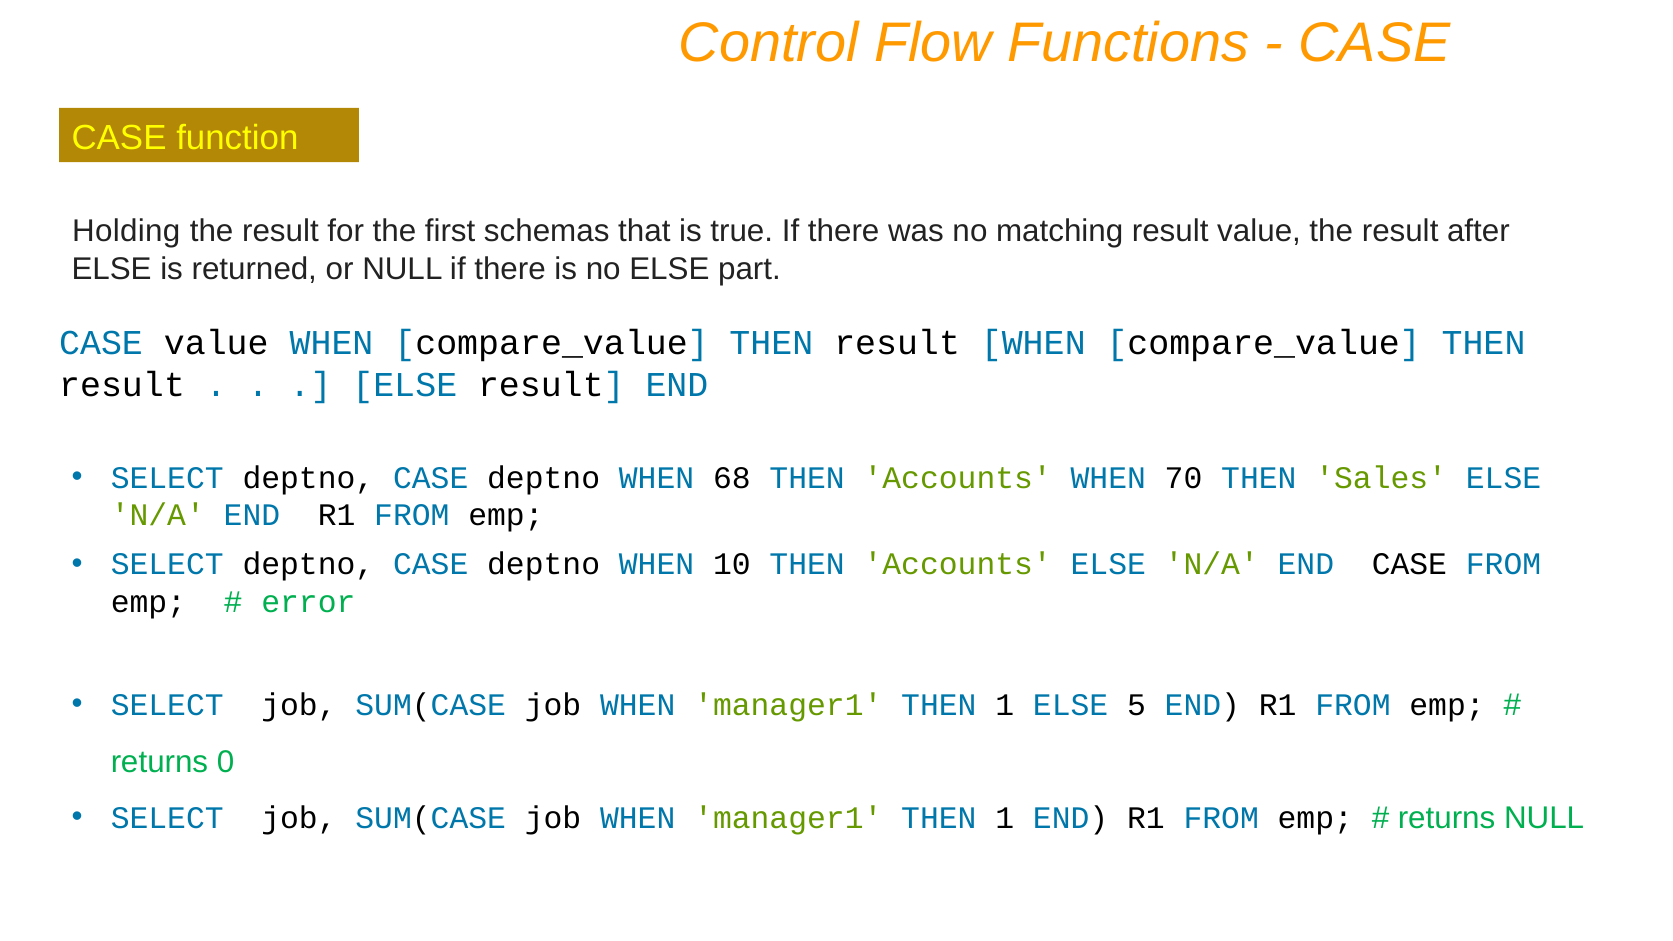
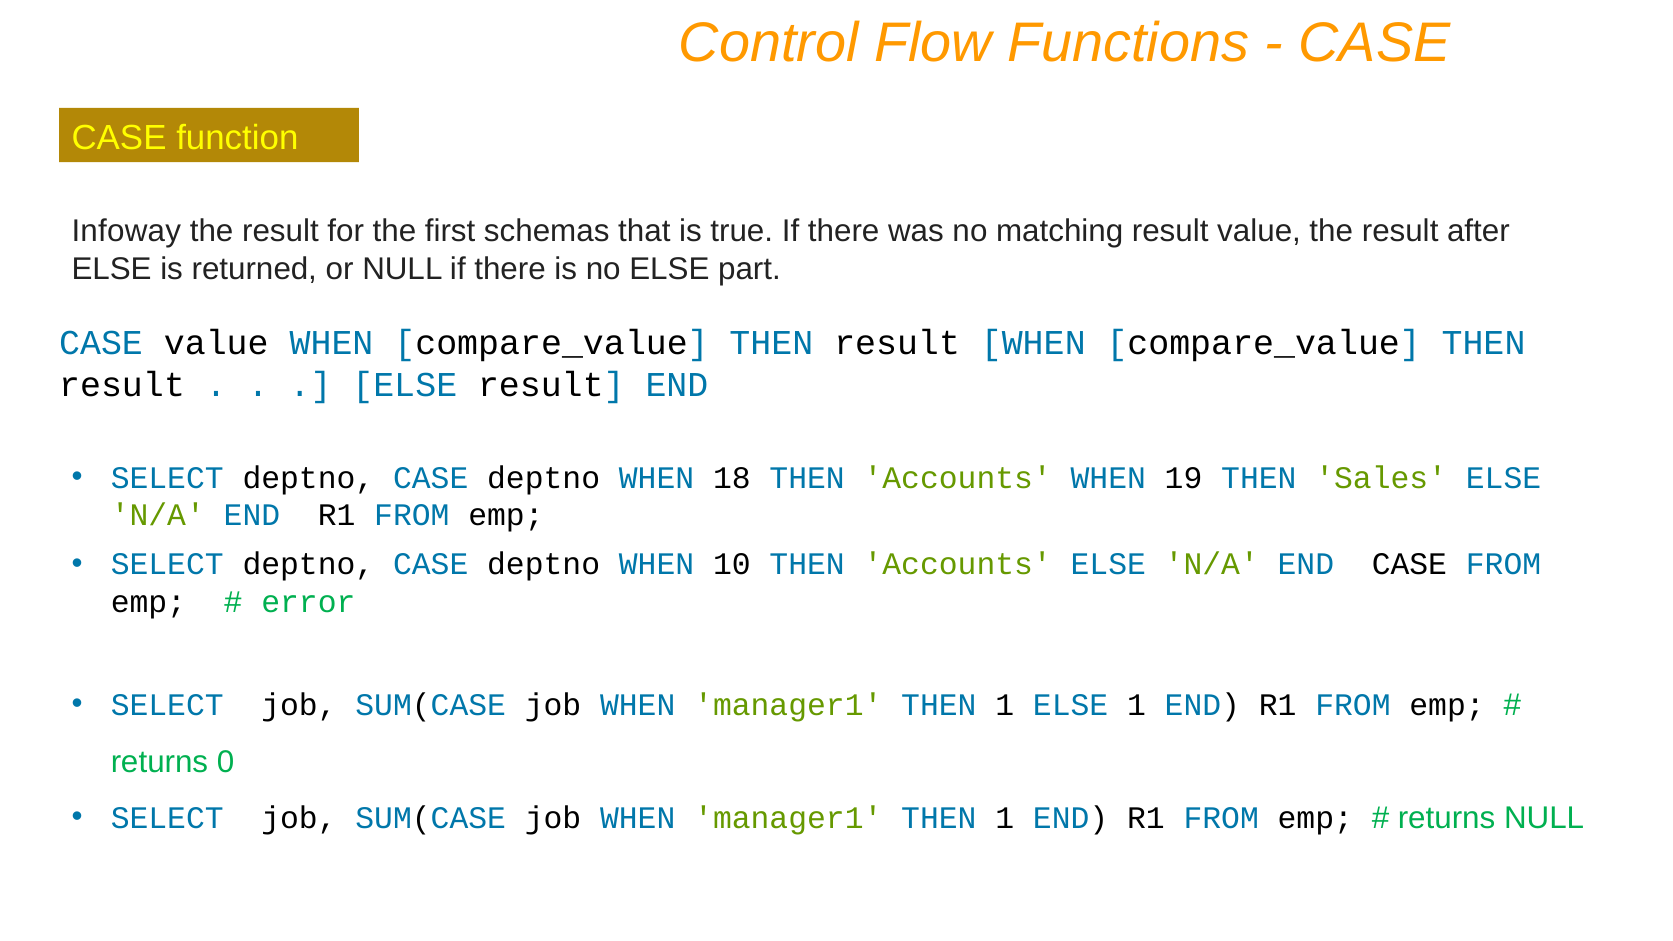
Holding: Holding -> Infoway
68: 68 -> 18
70: 70 -> 19
ELSE 5: 5 -> 1
